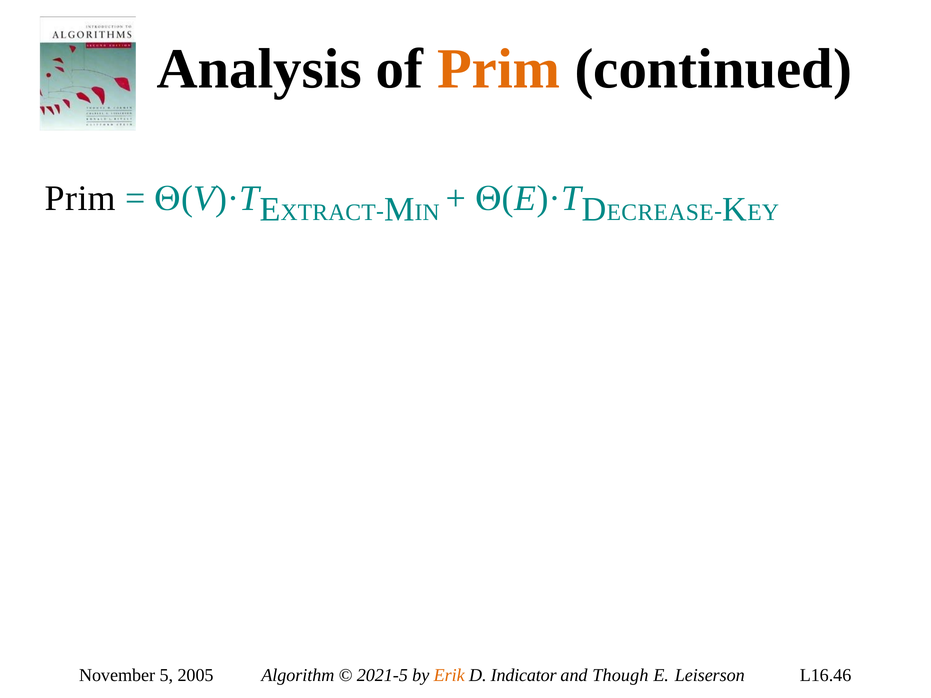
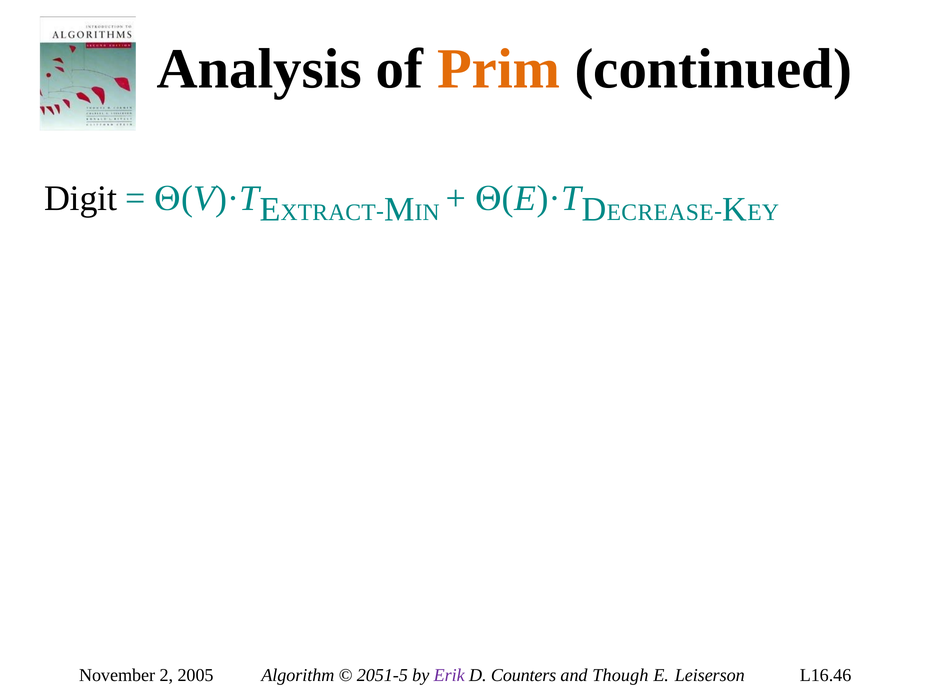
Prim at (80, 199): Prim -> Digit
5: 5 -> 2
2021-5: 2021-5 -> 2051-5
Erik colour: orange -> purple
Indicator: Indicator -> Counters
